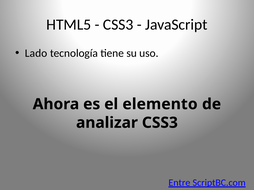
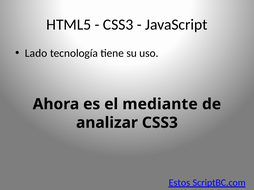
elemento: elemento -> mediante
Entre: Entre -> Estos
